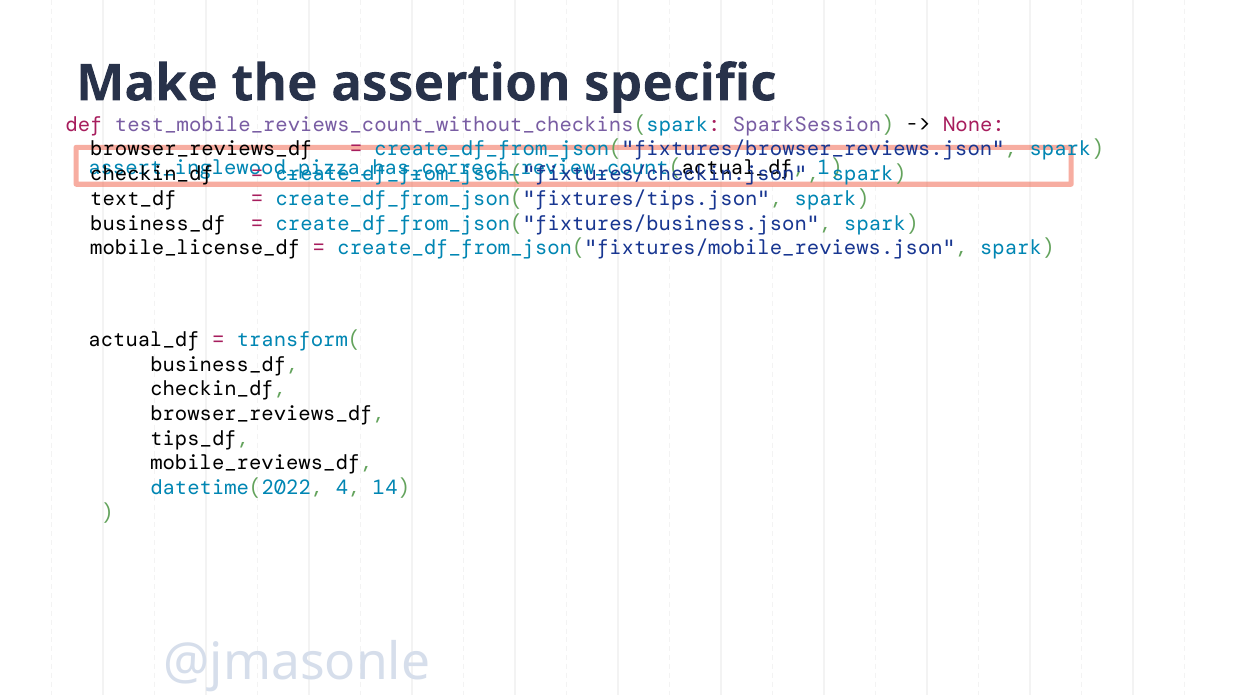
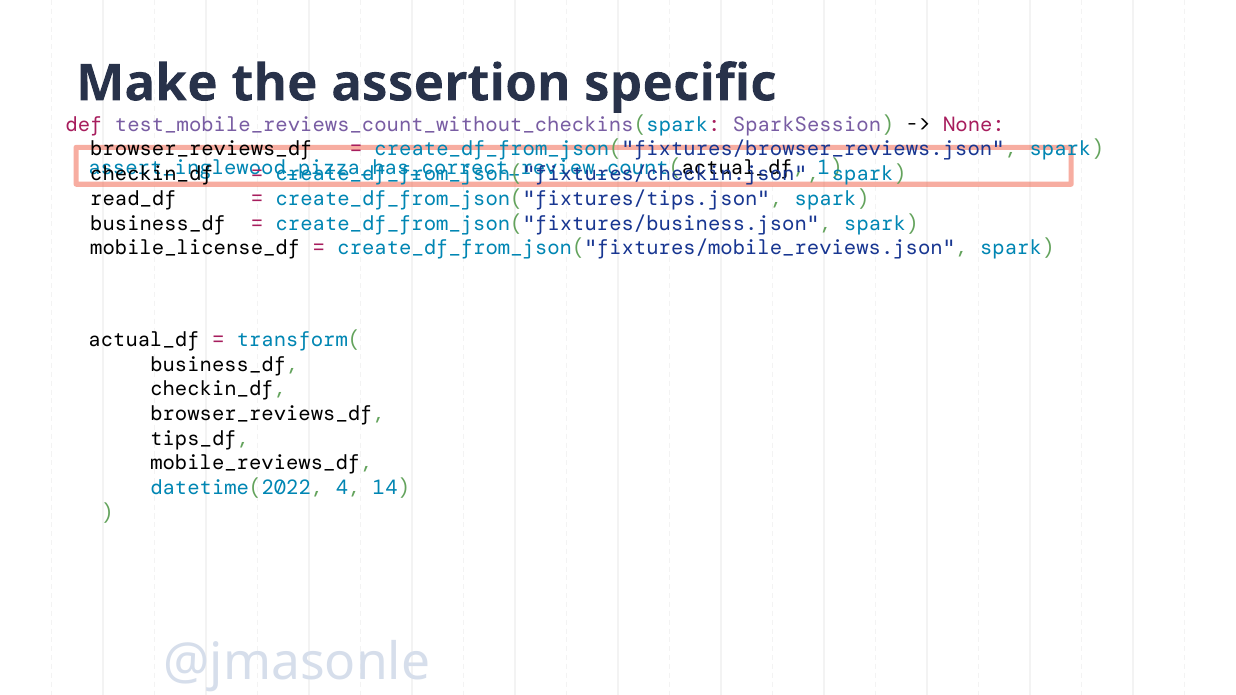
text_df: text_df -> read_df
